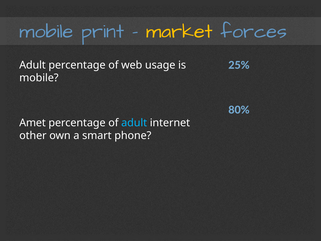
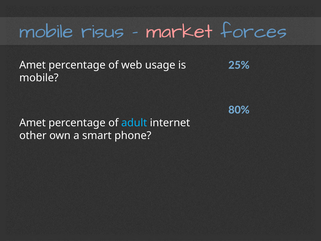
print: print -> risus
market colour: yellow -> pink
Adult at (32, 65): Adult -> Amet
